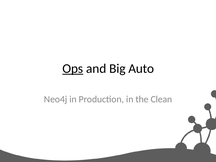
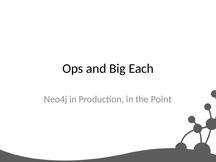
Ops underline: present -> none
Auto: Auto -> Each
Clean: Clean -> Point
